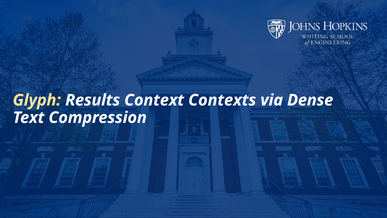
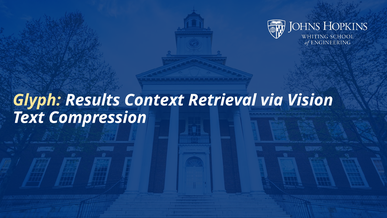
Contexts: Contexts -> Retrieval
Dense: Dense -> Vision
